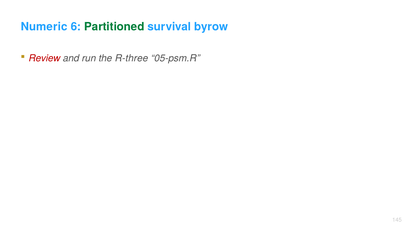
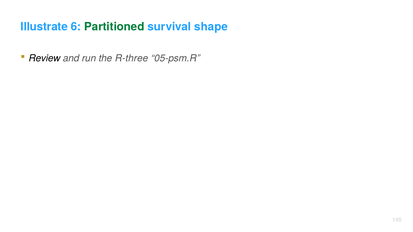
Numeric: Numeric -> Illustrate
byrow: byrow -> shape
Review colour: red -> black
